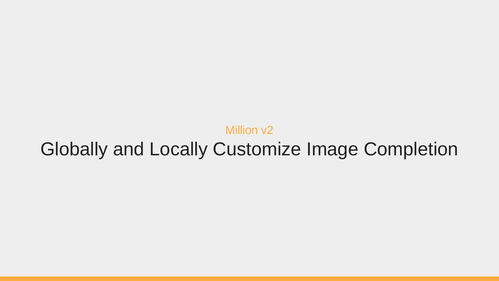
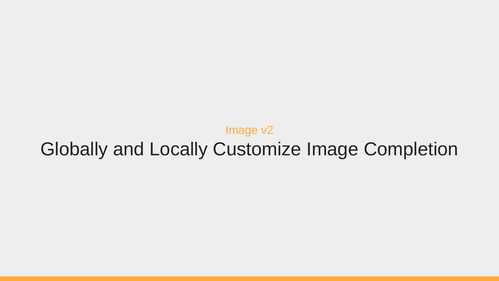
Million at (242, 130): Million -> Image
